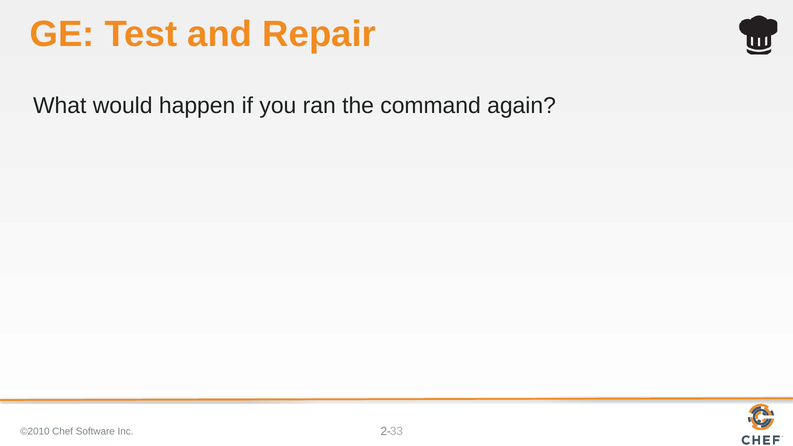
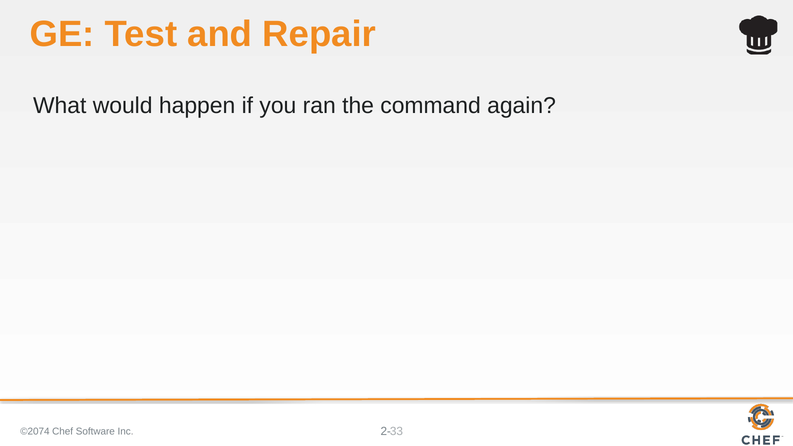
©2010: ©2010 -> ©2074
